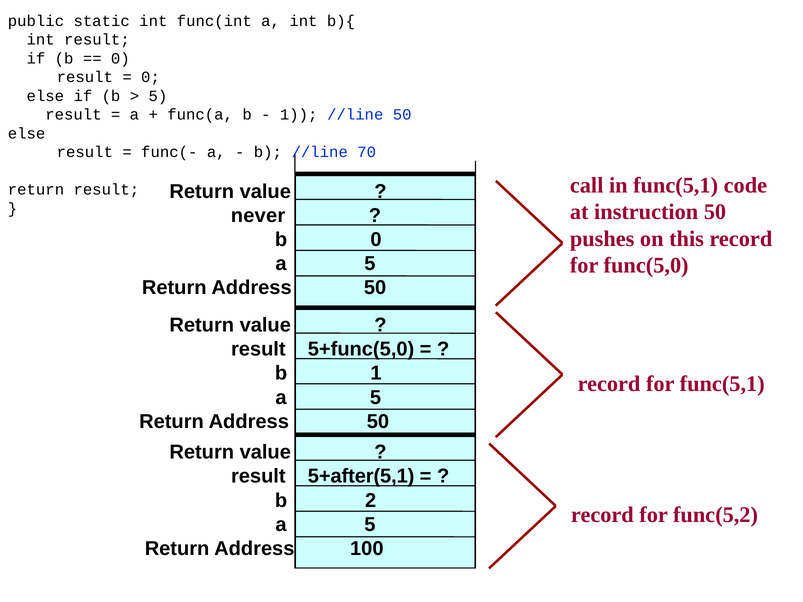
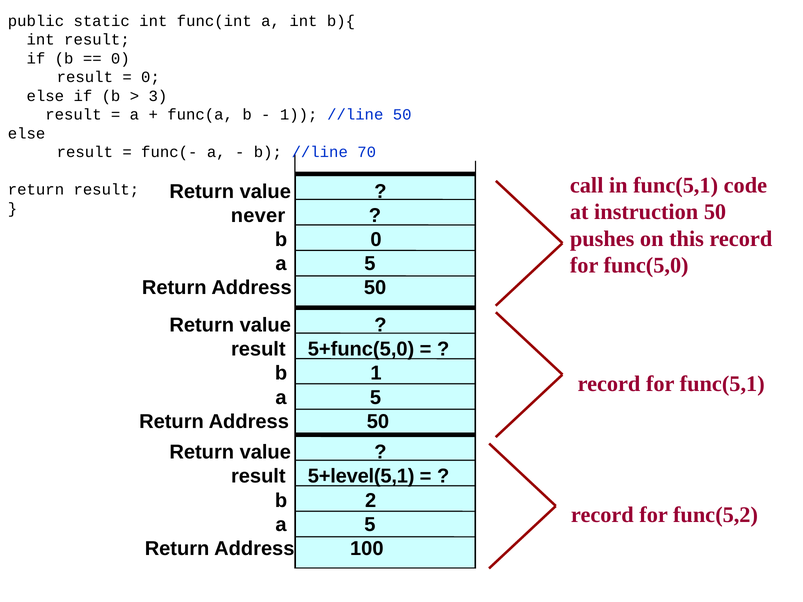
5 at (158, 96): 5 -> 3
5+after(5,1: 5+after(5,1 -> 5+level(5,1
